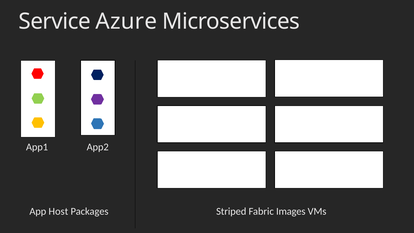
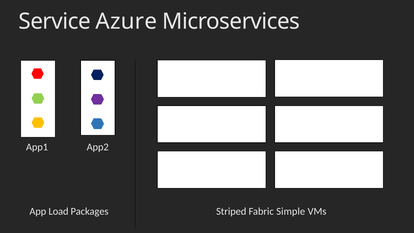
Host: Host -> Load
Images: Images -> Simple
